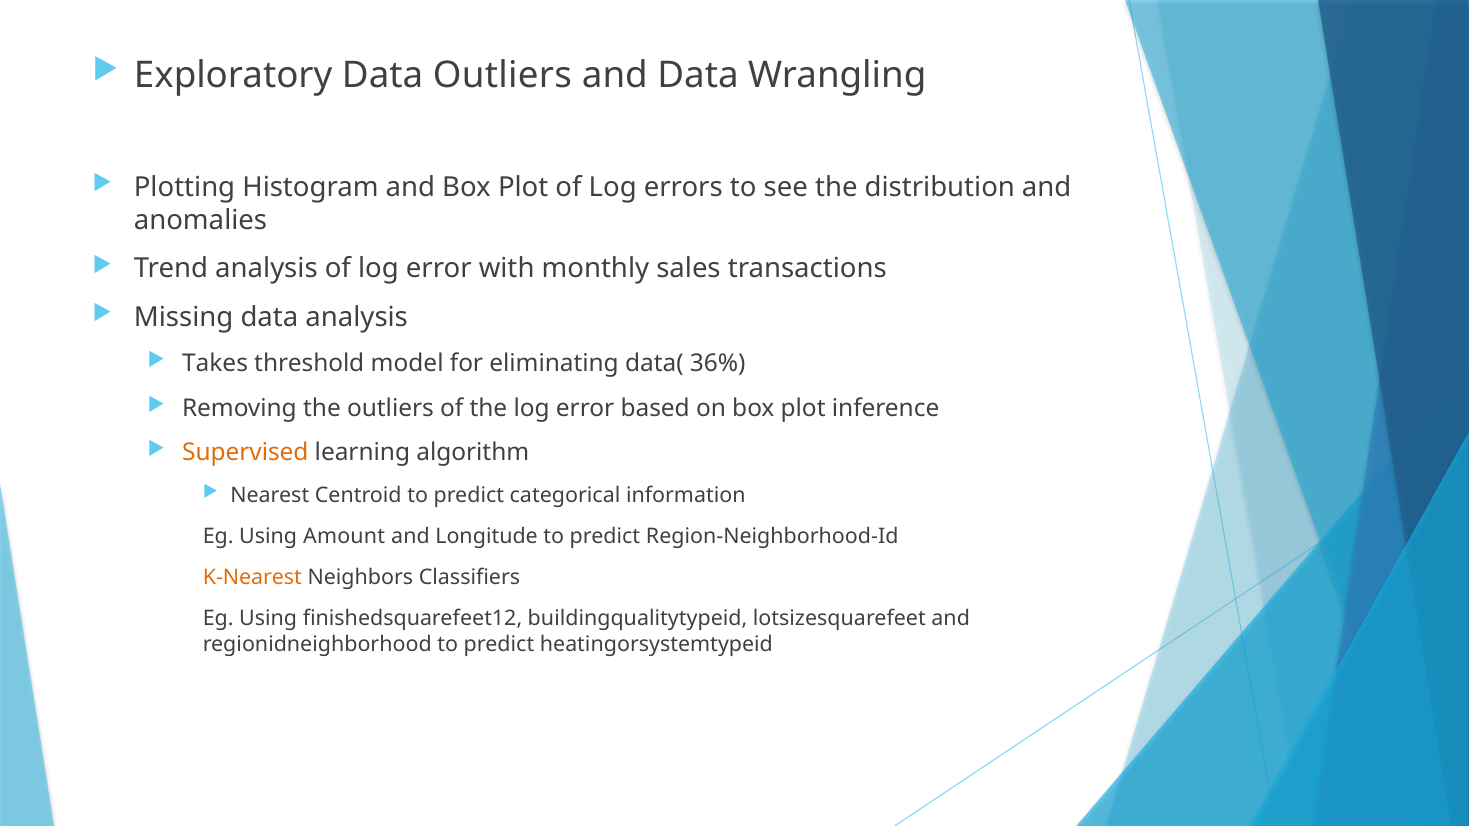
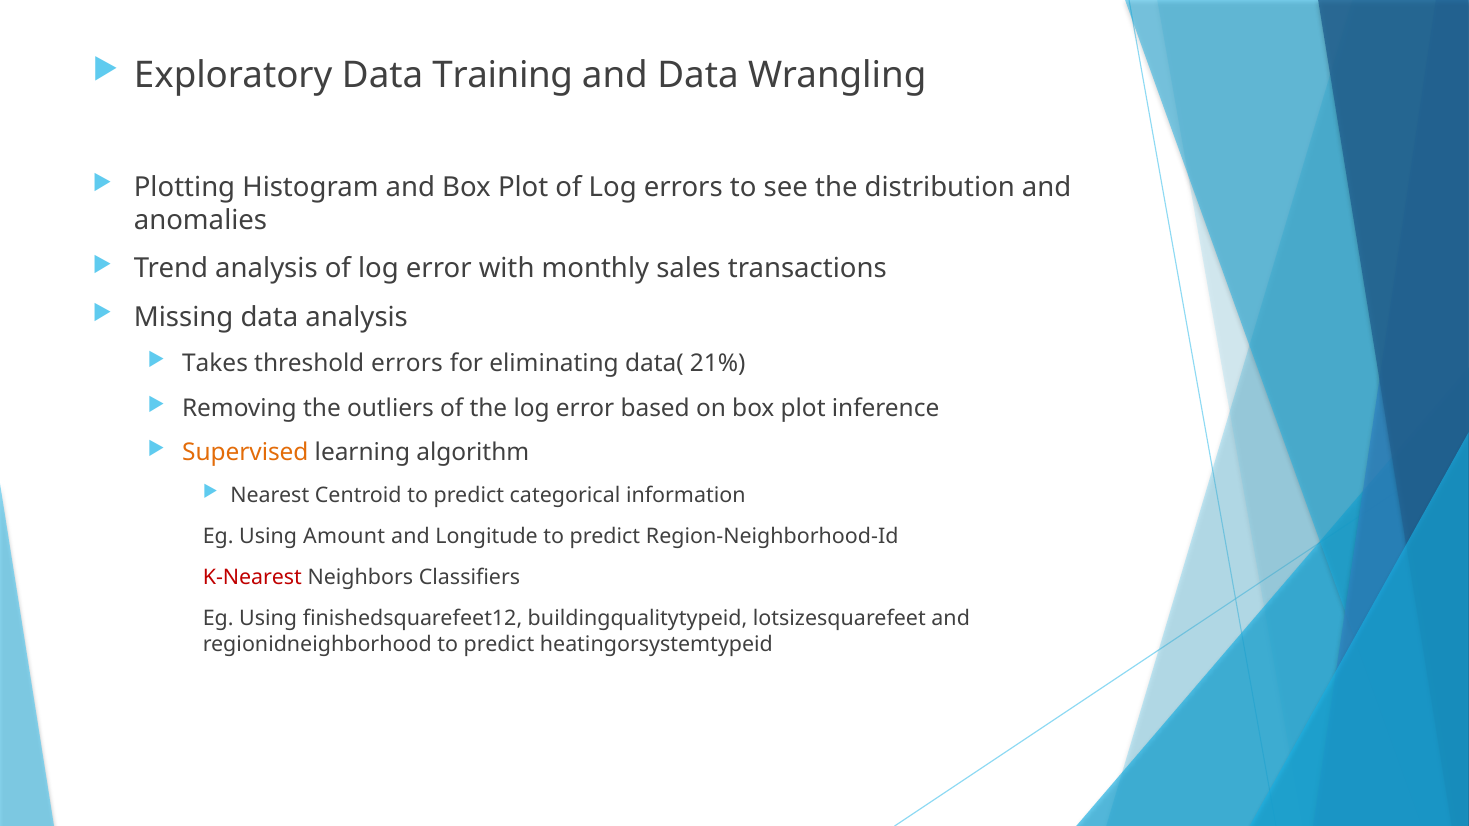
Data Outliers: Outliers -> Training
threshold model: model -> errors
36%: 36% -> 21%
K-Nearest colour: orange -> red
